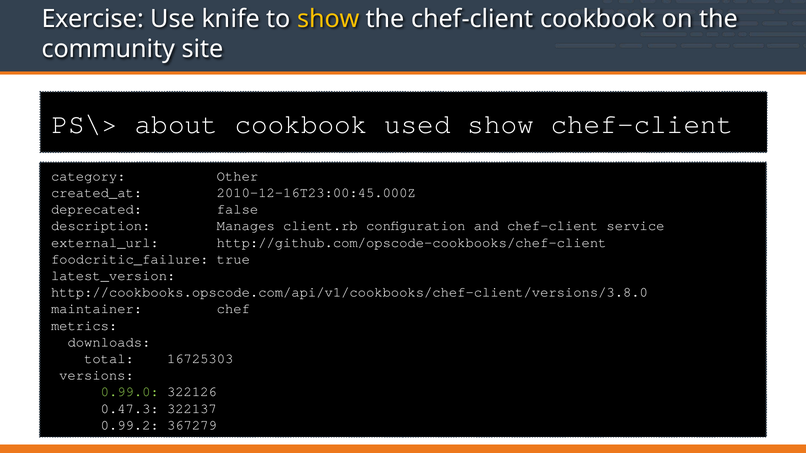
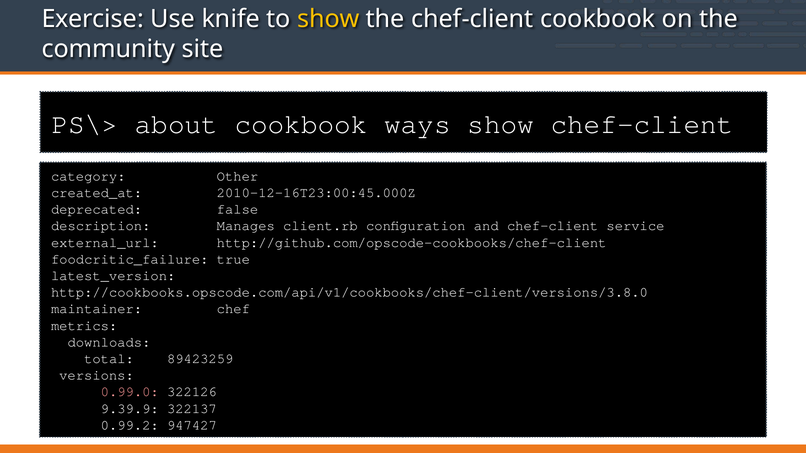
used: used -> ways
16725303: 16725303 -> 89423259
0.99.0 colour: light green -> pink
0.47.3: 0.47.3 -> 9.39.9
367279: 367279 -> 947427
